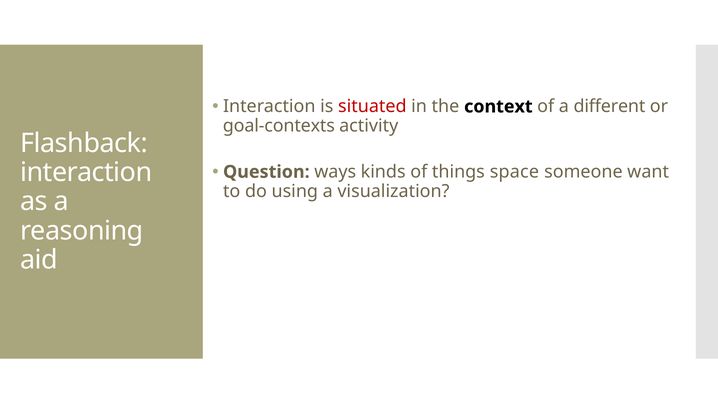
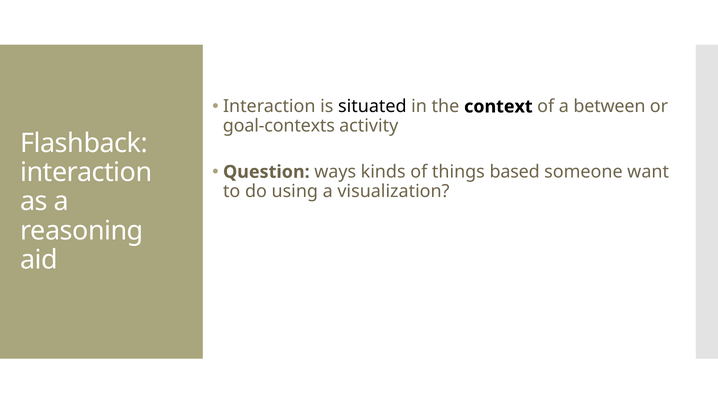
situated colour: red -> black
different: different -> between
space: space -> based
